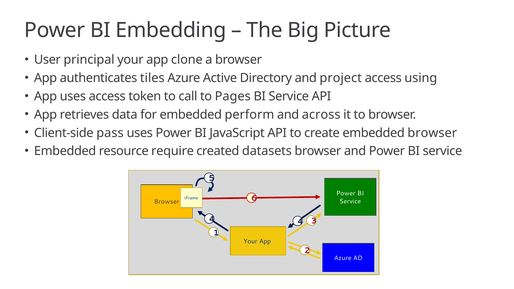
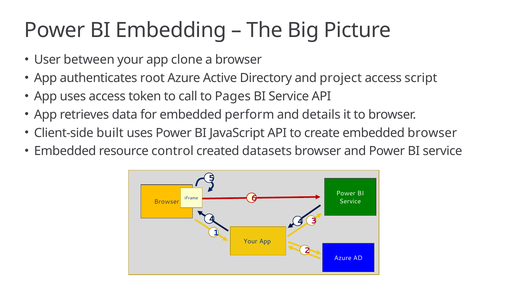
principal: principal -> between
tiles: tiles -> root
using: using -> script
across: across -> details
pass: pass -> built
require: require -> control
